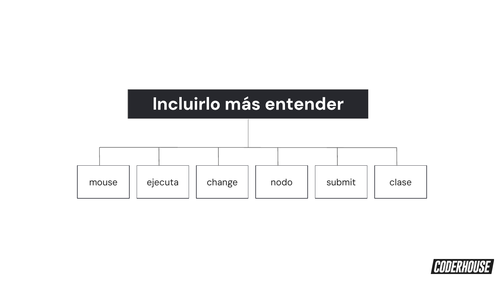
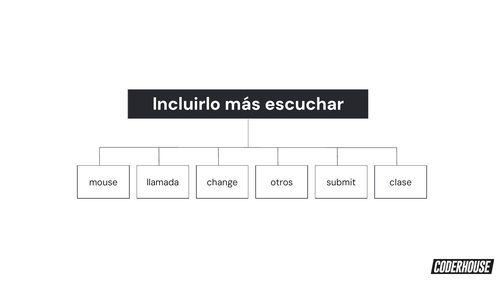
entender: entender -> escuchar
ejecuta: ejecuta -> llamada
nodo: nodo -> otros
